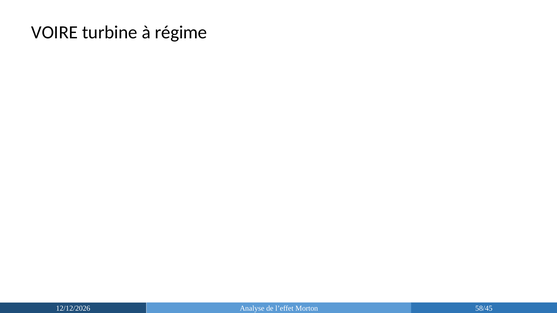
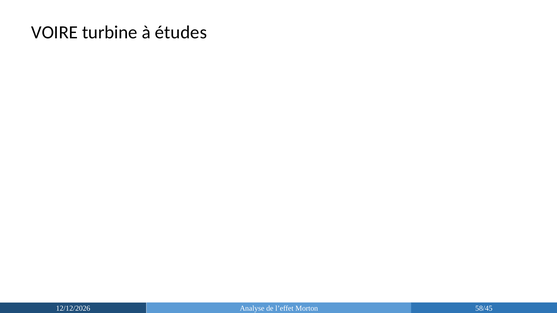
régime: régime -> études
